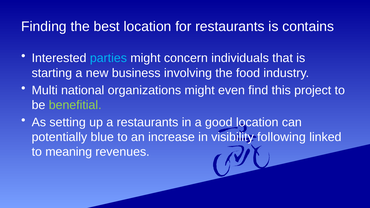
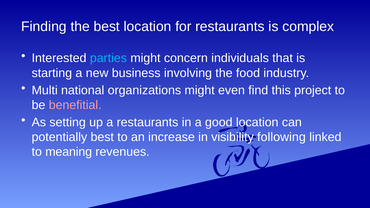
contains: contains -> complex
benefitial colour: light green -> pink
potentially blue: blue -> best
